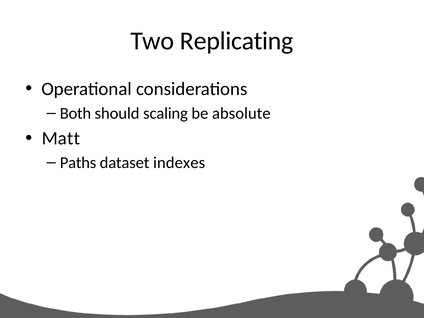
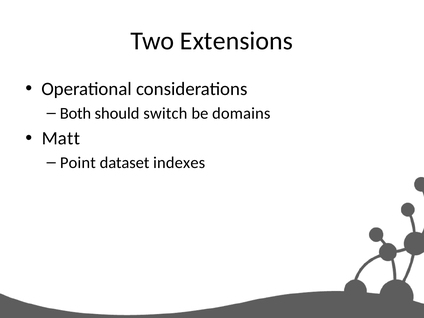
Replicating: Replicating -> Extensions
scaling: scaling -> switch
absolute: absolute -> domains
Paths: Paths -> Point
